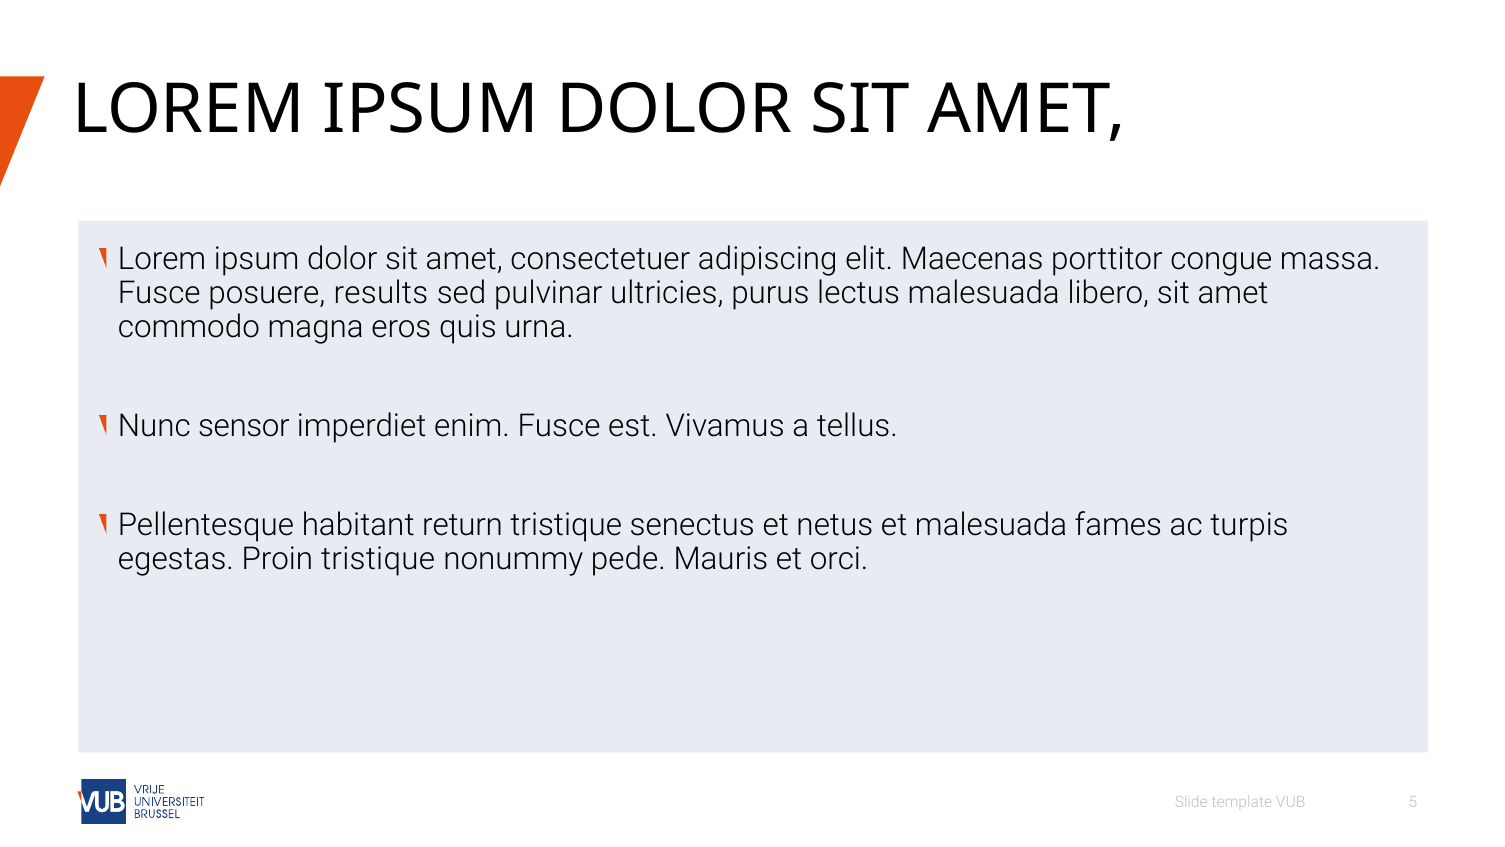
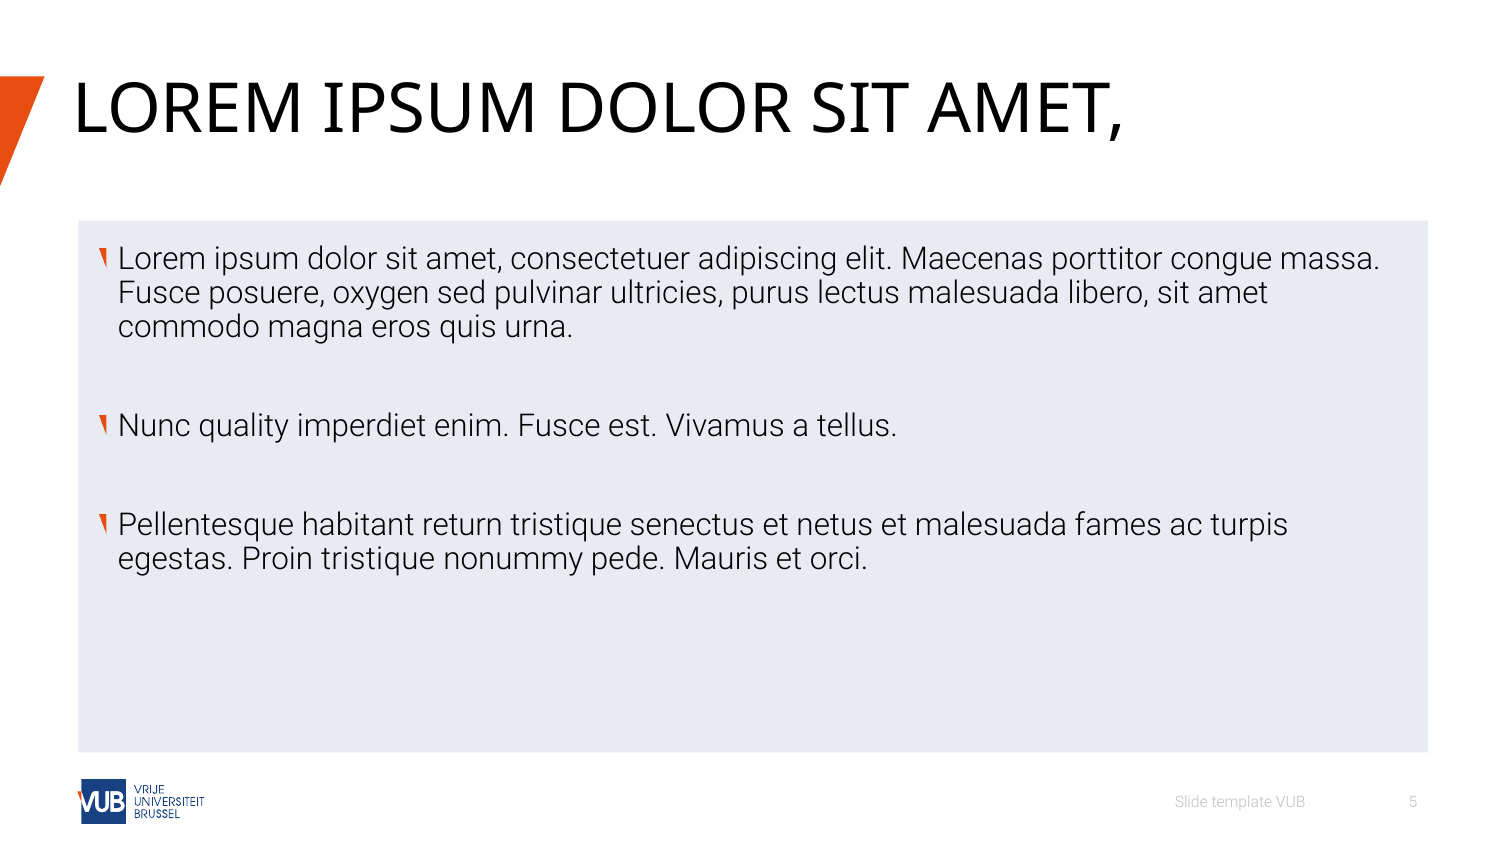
results: results -> oxygen
sensor: sensor -> quality
